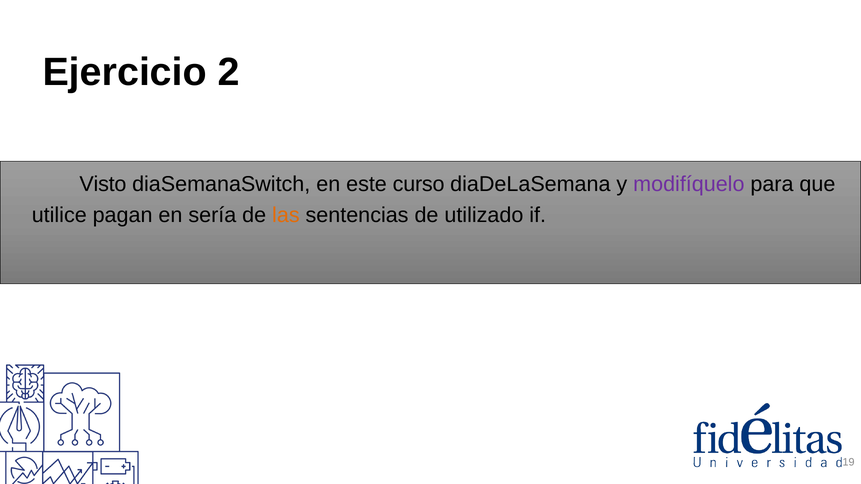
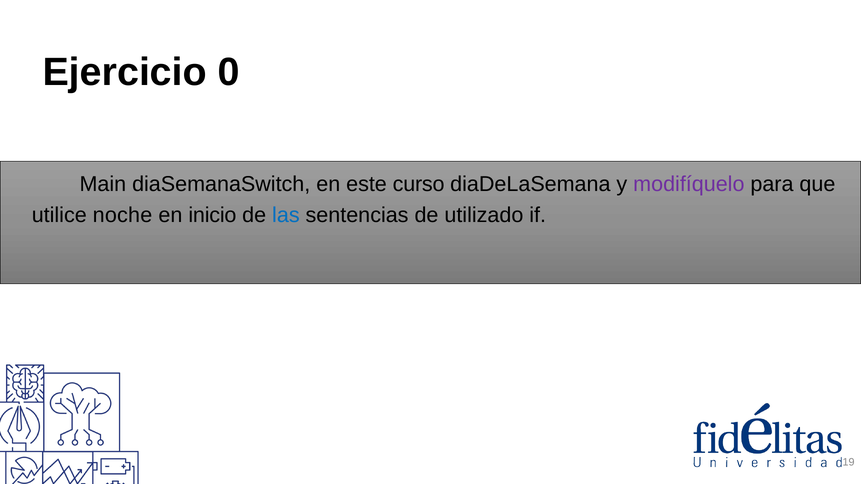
2: 2 -> 0
Visto: Visto -> Main
pagan: pagan -> noche
sería: sería -> inicio
las colour: orange -> blue
